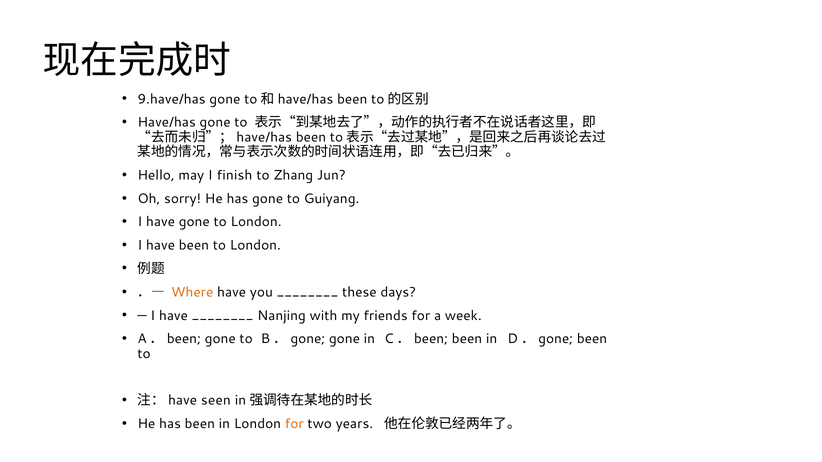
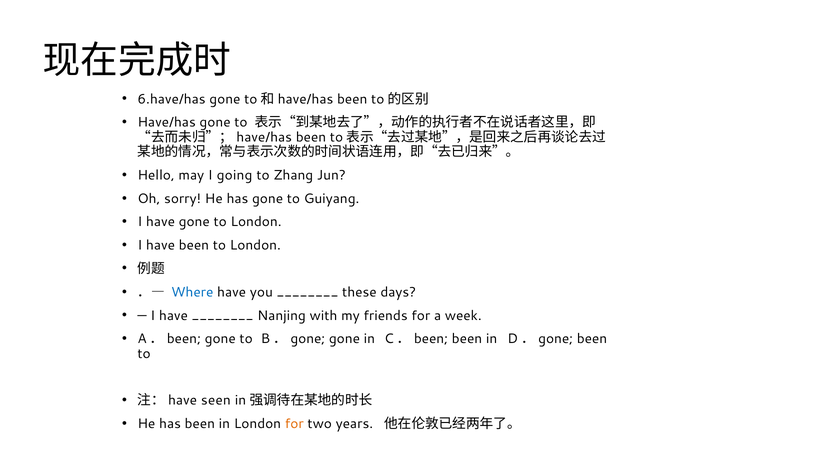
9.have/has: 9.have/has -> 6.have/has
finish: finish -> going
Where colour: orange -> blue
